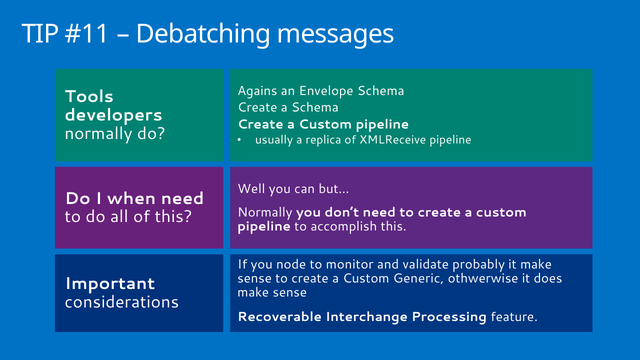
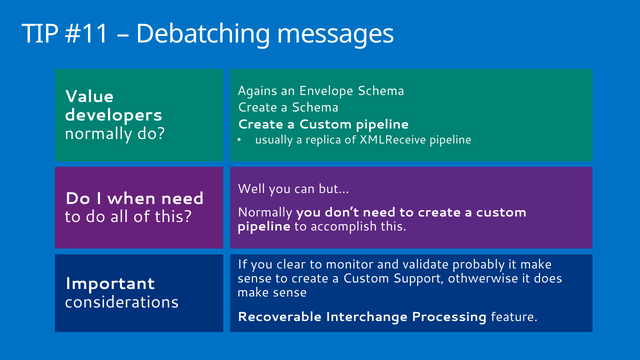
Tools: Tools -> Value
node: node -> clear
Generic: Generic -> Support
